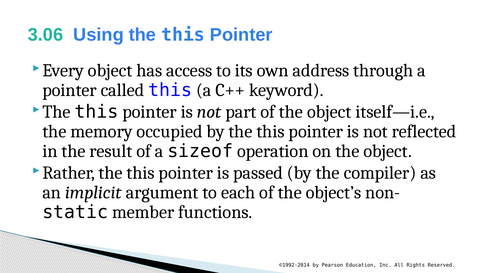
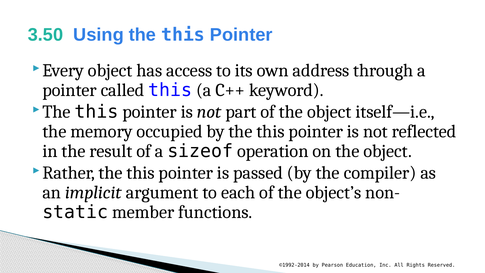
3.06: 3.06 -> 3.50
